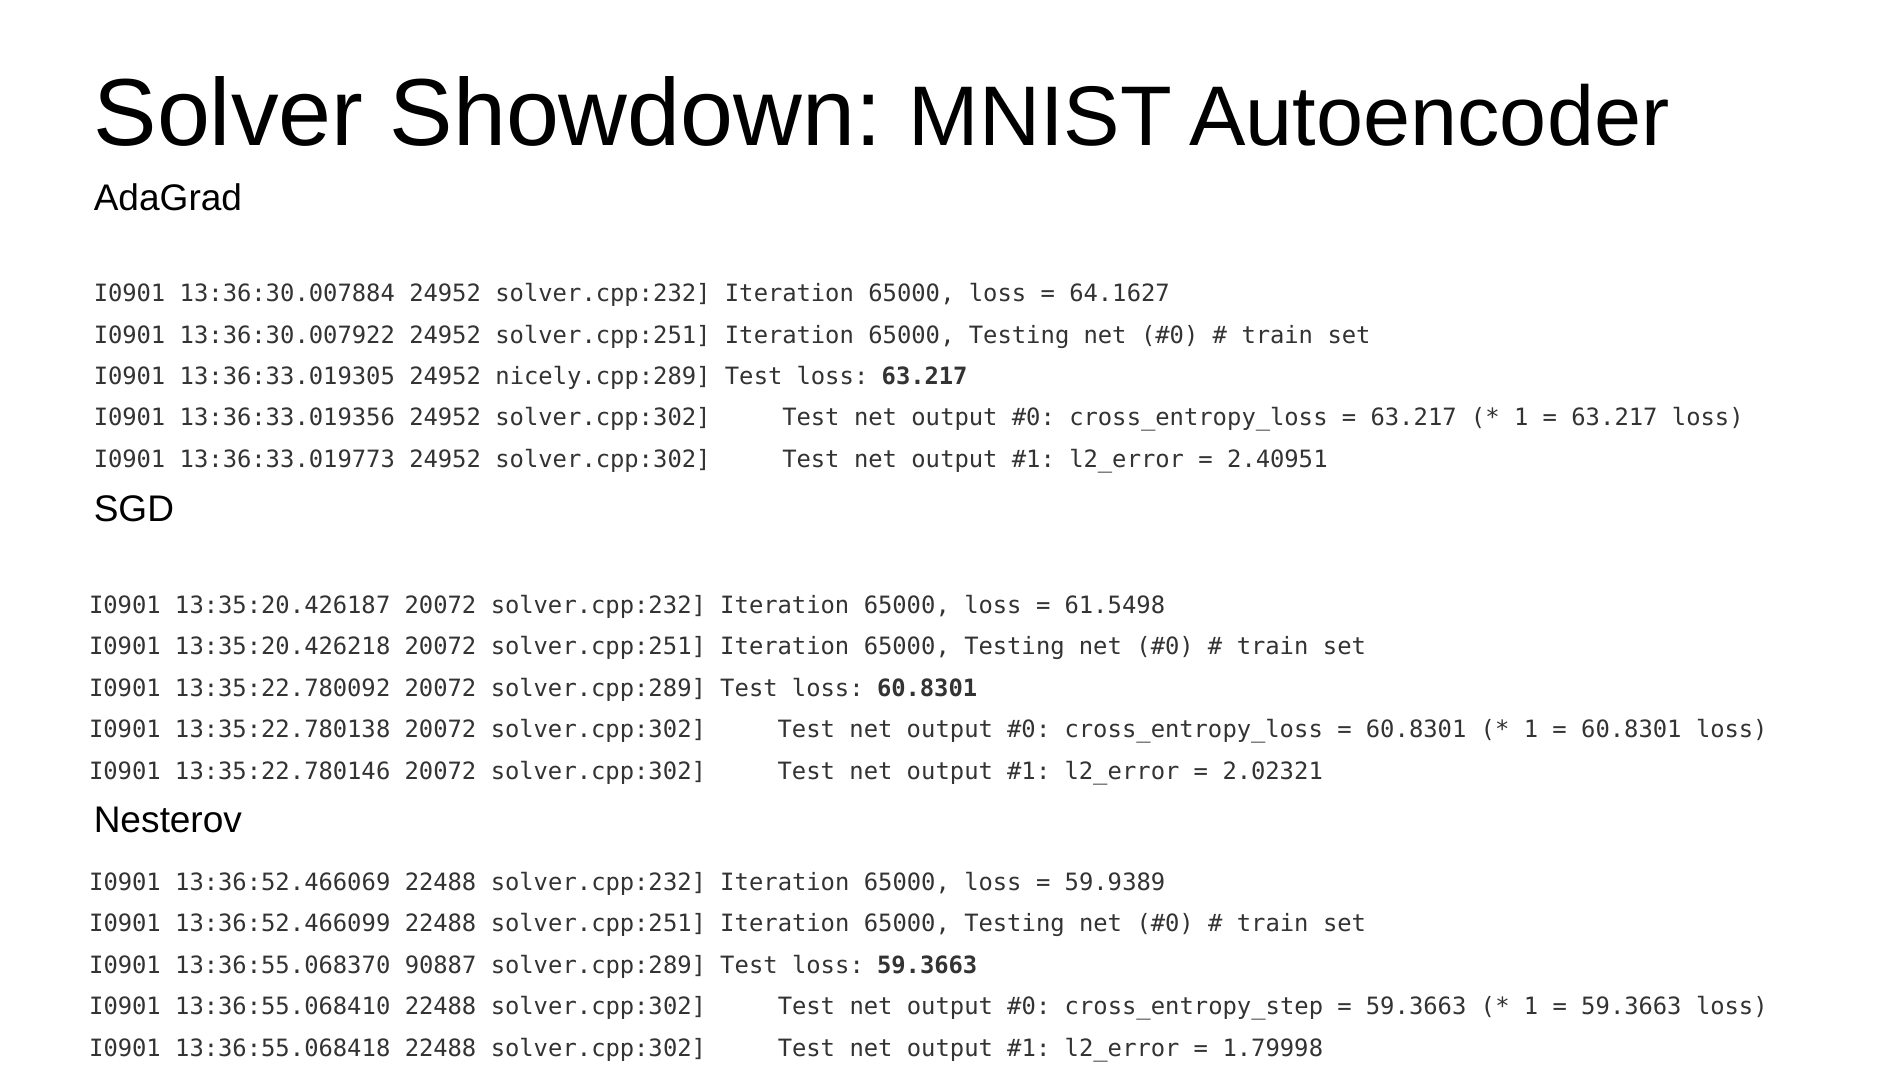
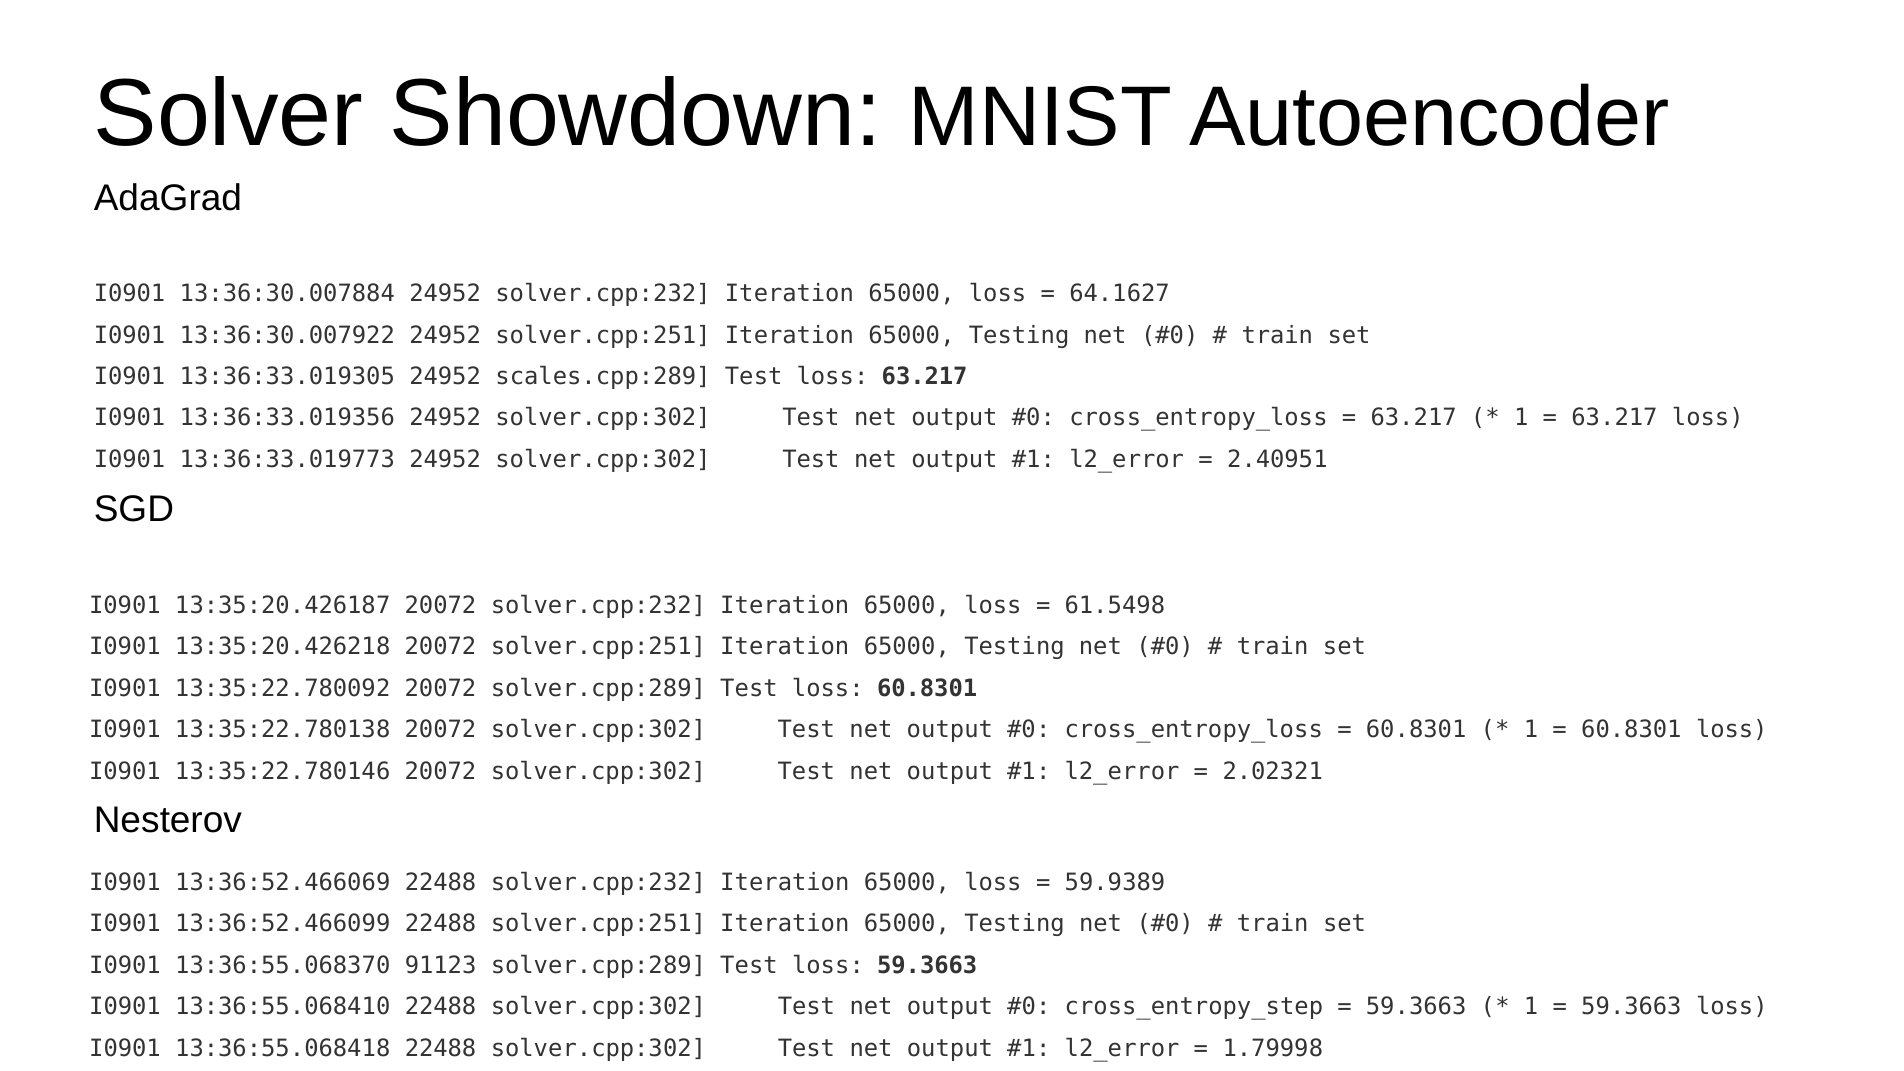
nicely.cpp:289: nicely.cpp:289 -> scales.cpp:289
90887: 90887 -> 91123
